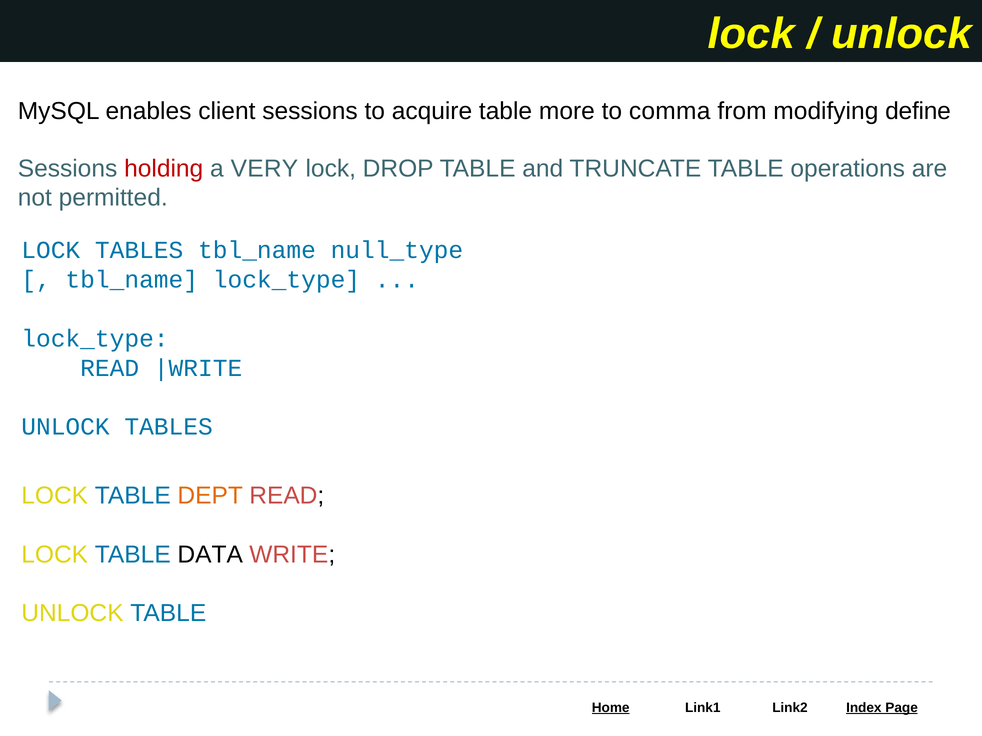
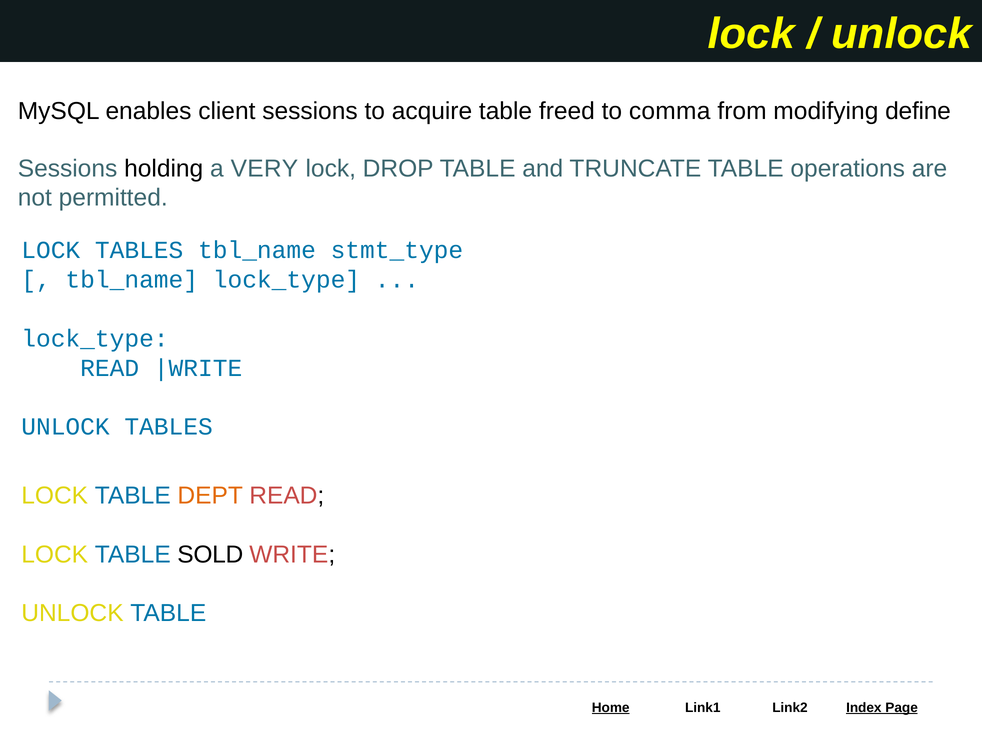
more: more -> freed
holding colour: red -> black
null_type: null_type -> stmt_type
DATA: DATA -> SOLD
